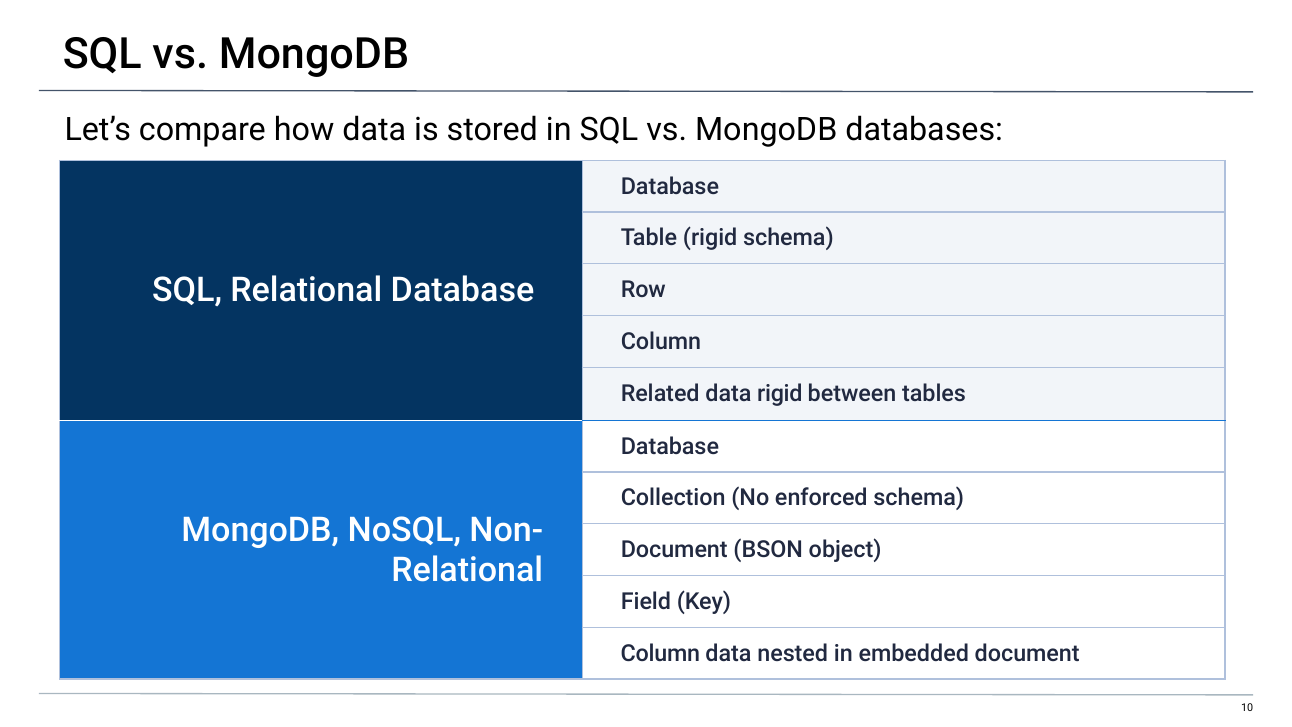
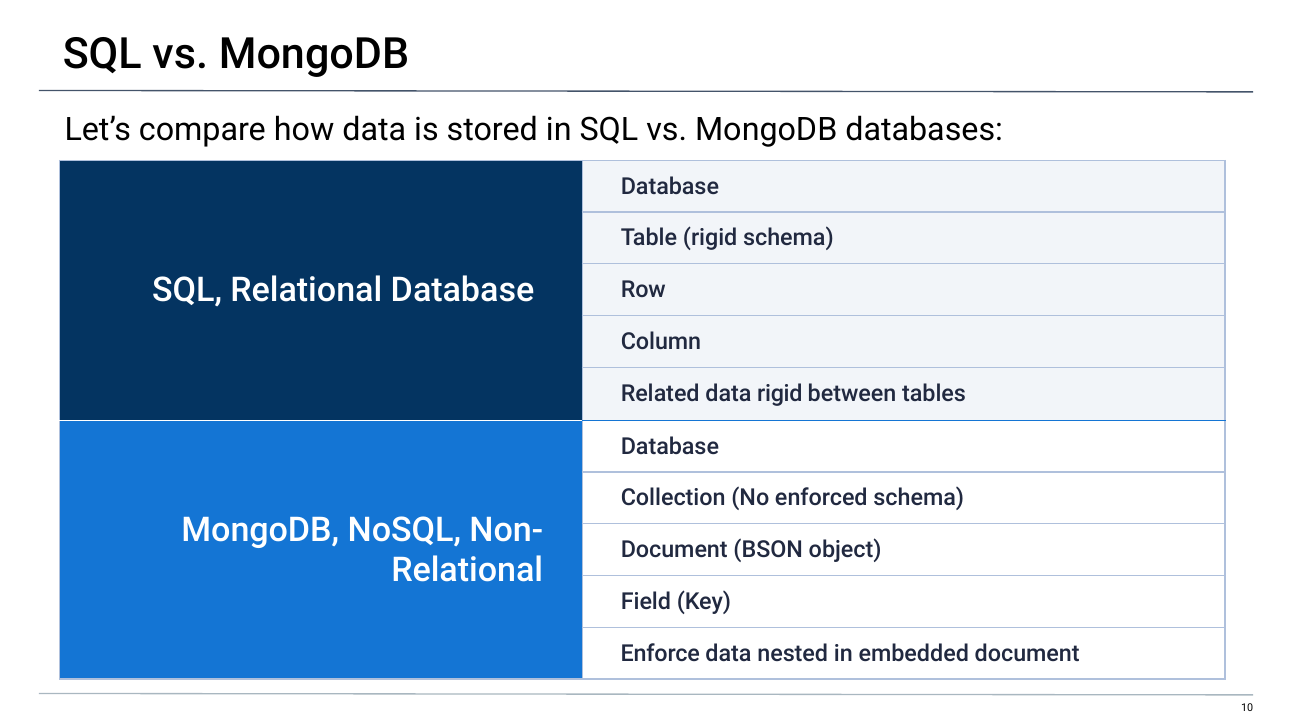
Column at (660, 653): Column -> Enforce
